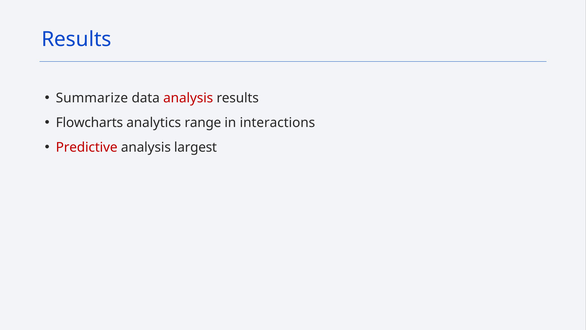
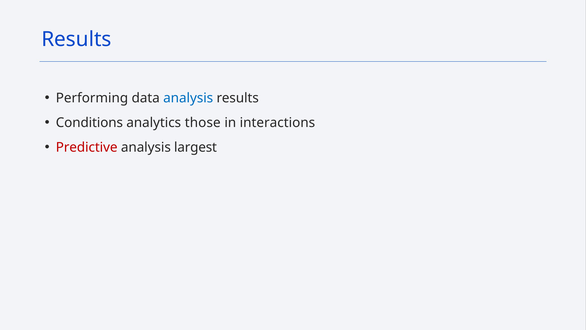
Summarize: Summarize -> Performing
analysis at (188, 98) colour: red -> blue
Flowcharts: Flowcharts -> Conditions
range: range -> those
